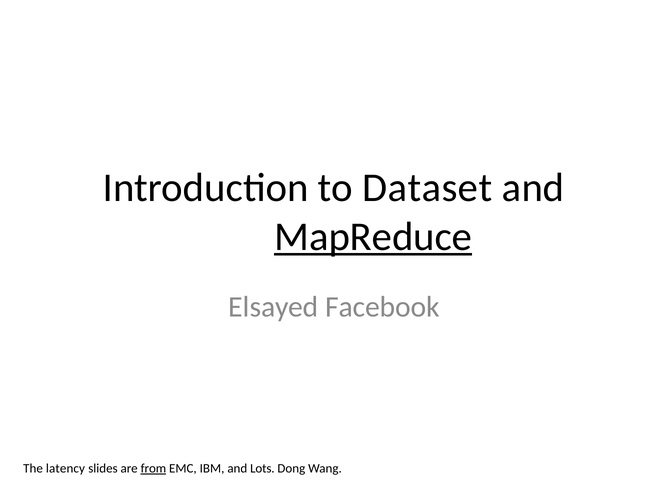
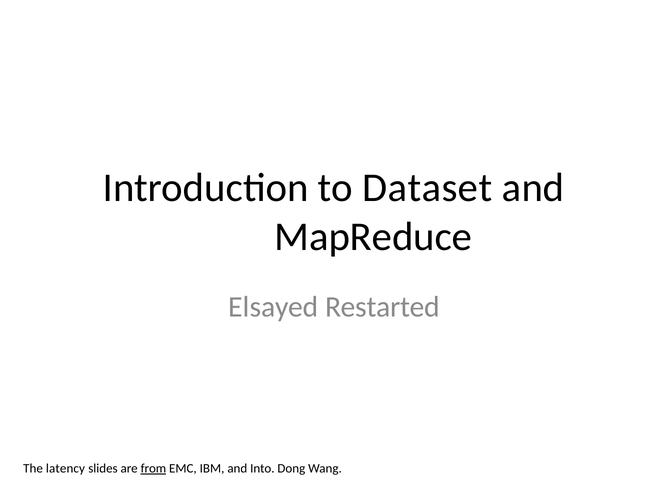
MapReduce underline: present -> none
Facebook: Facebook -> Restarted
Lots: Lots -> Into
